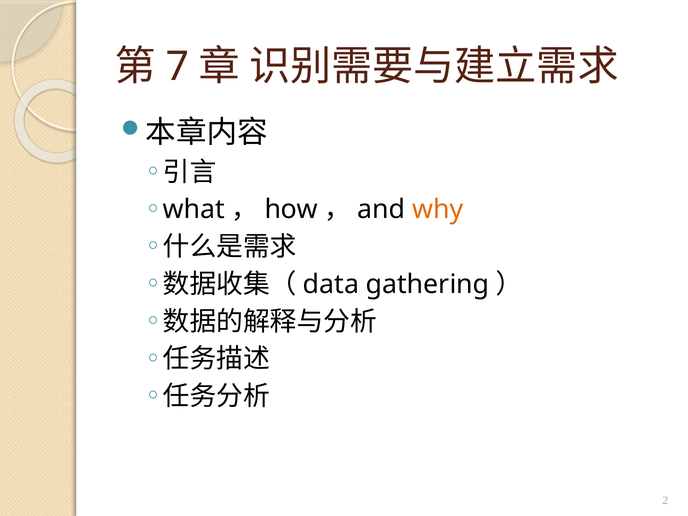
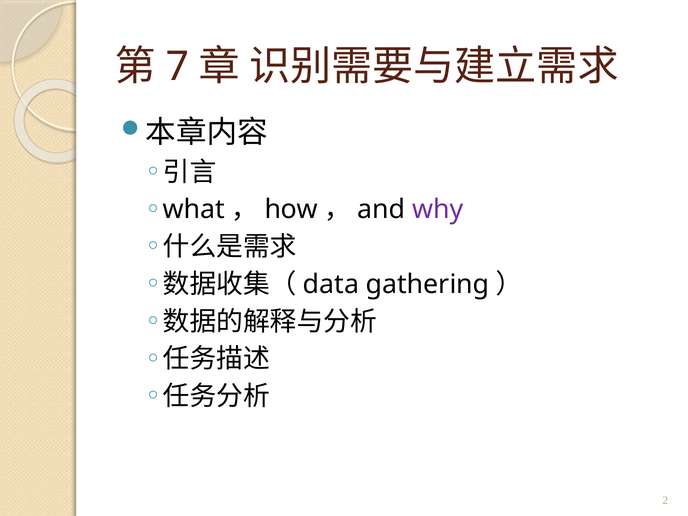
why colour: orange -> purple
